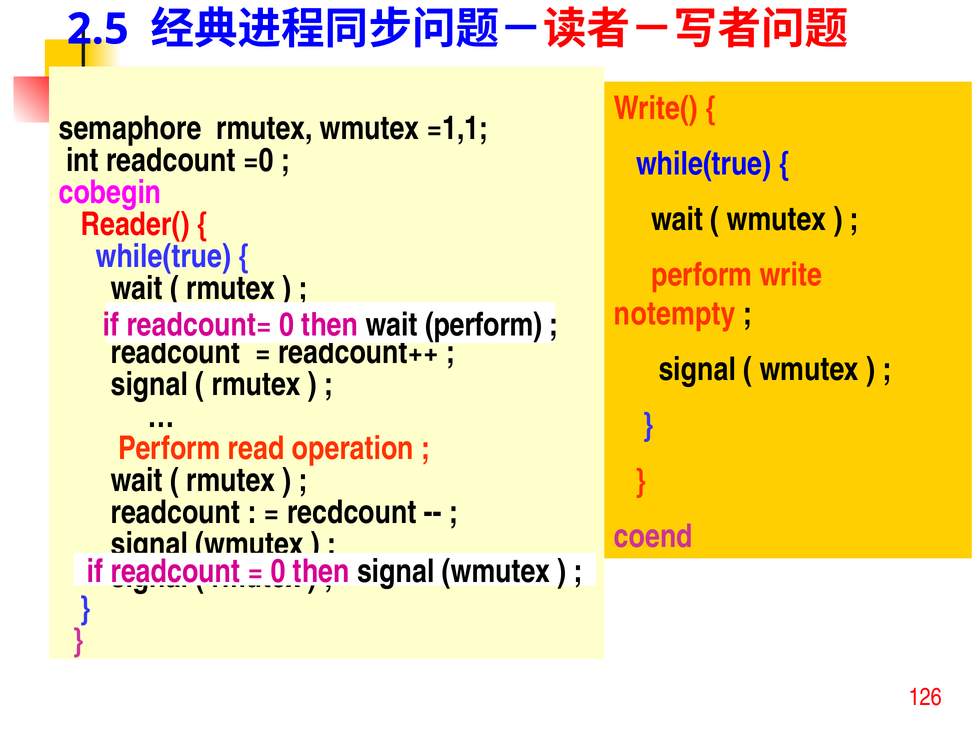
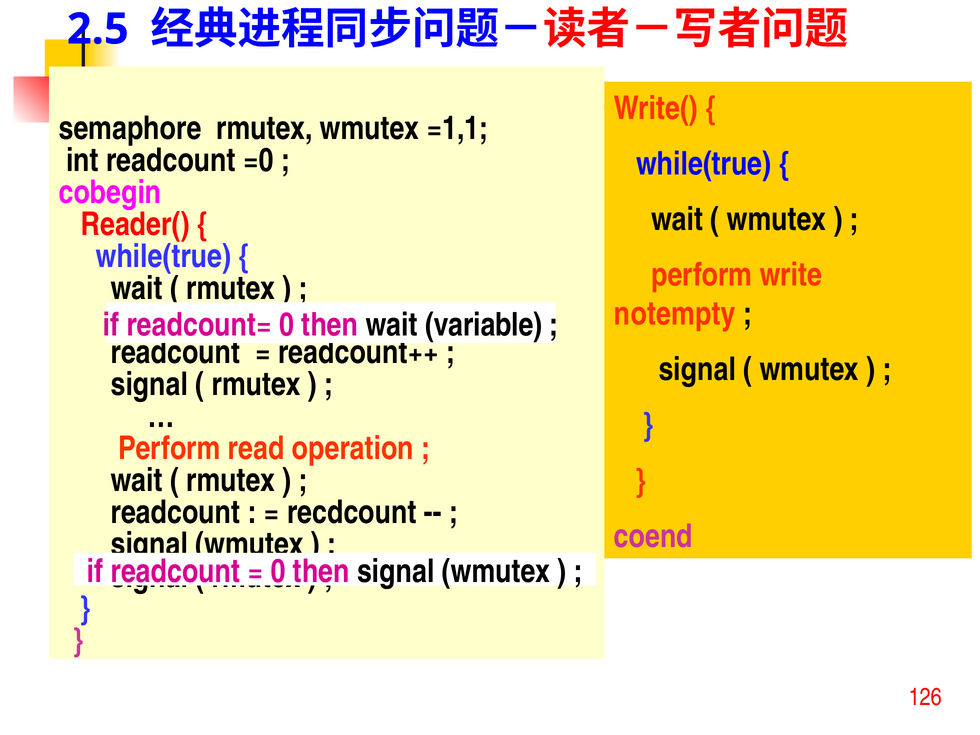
wait perform: perform -> variable
